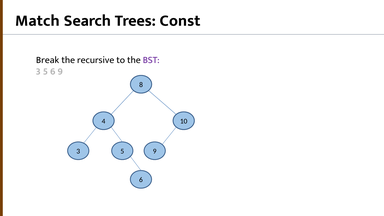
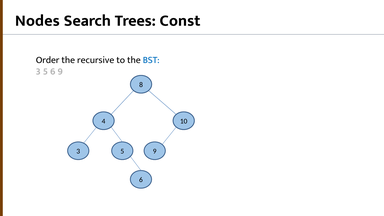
Match: Match -> Nodes
Break: Break -> Order
BST colour: purple -> blue
